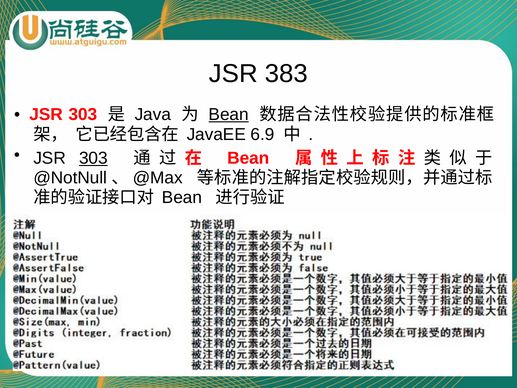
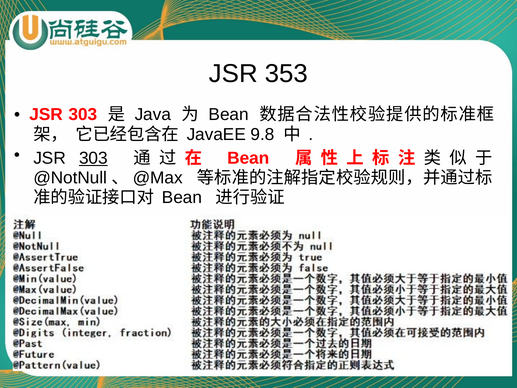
383: 383 -> 353
Bean at (229, 114) underline: present -> none
6.9: 6.9 -> 9.8
